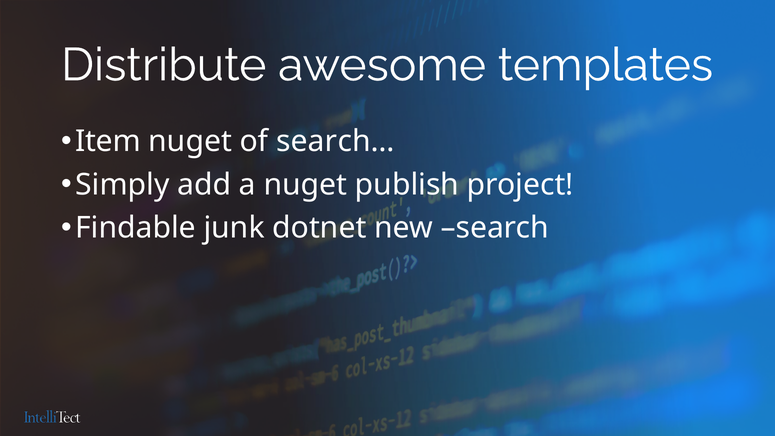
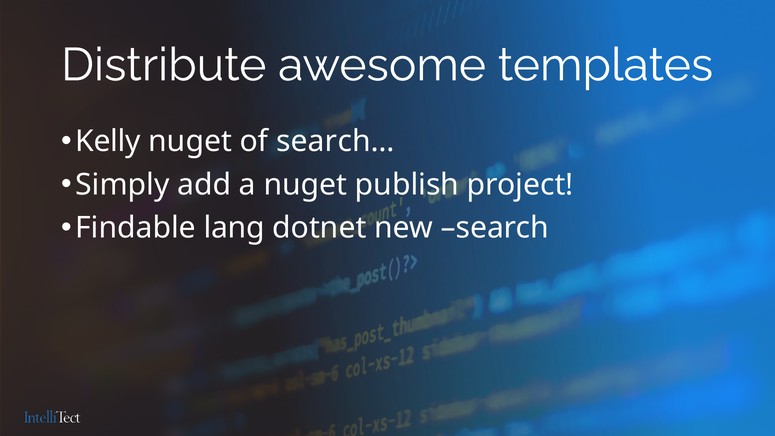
Item: Item -> Kelly
junk: junk -> lang
